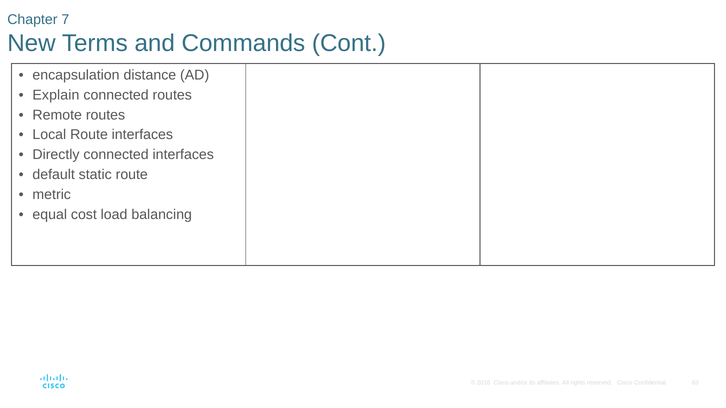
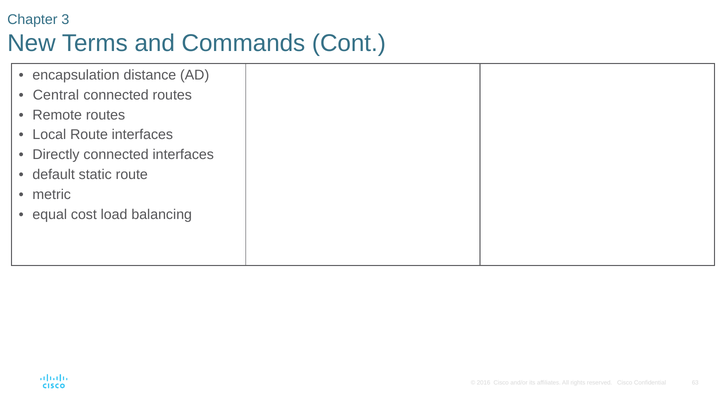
7: 7 -> 3
Explain: Explain -> Central
